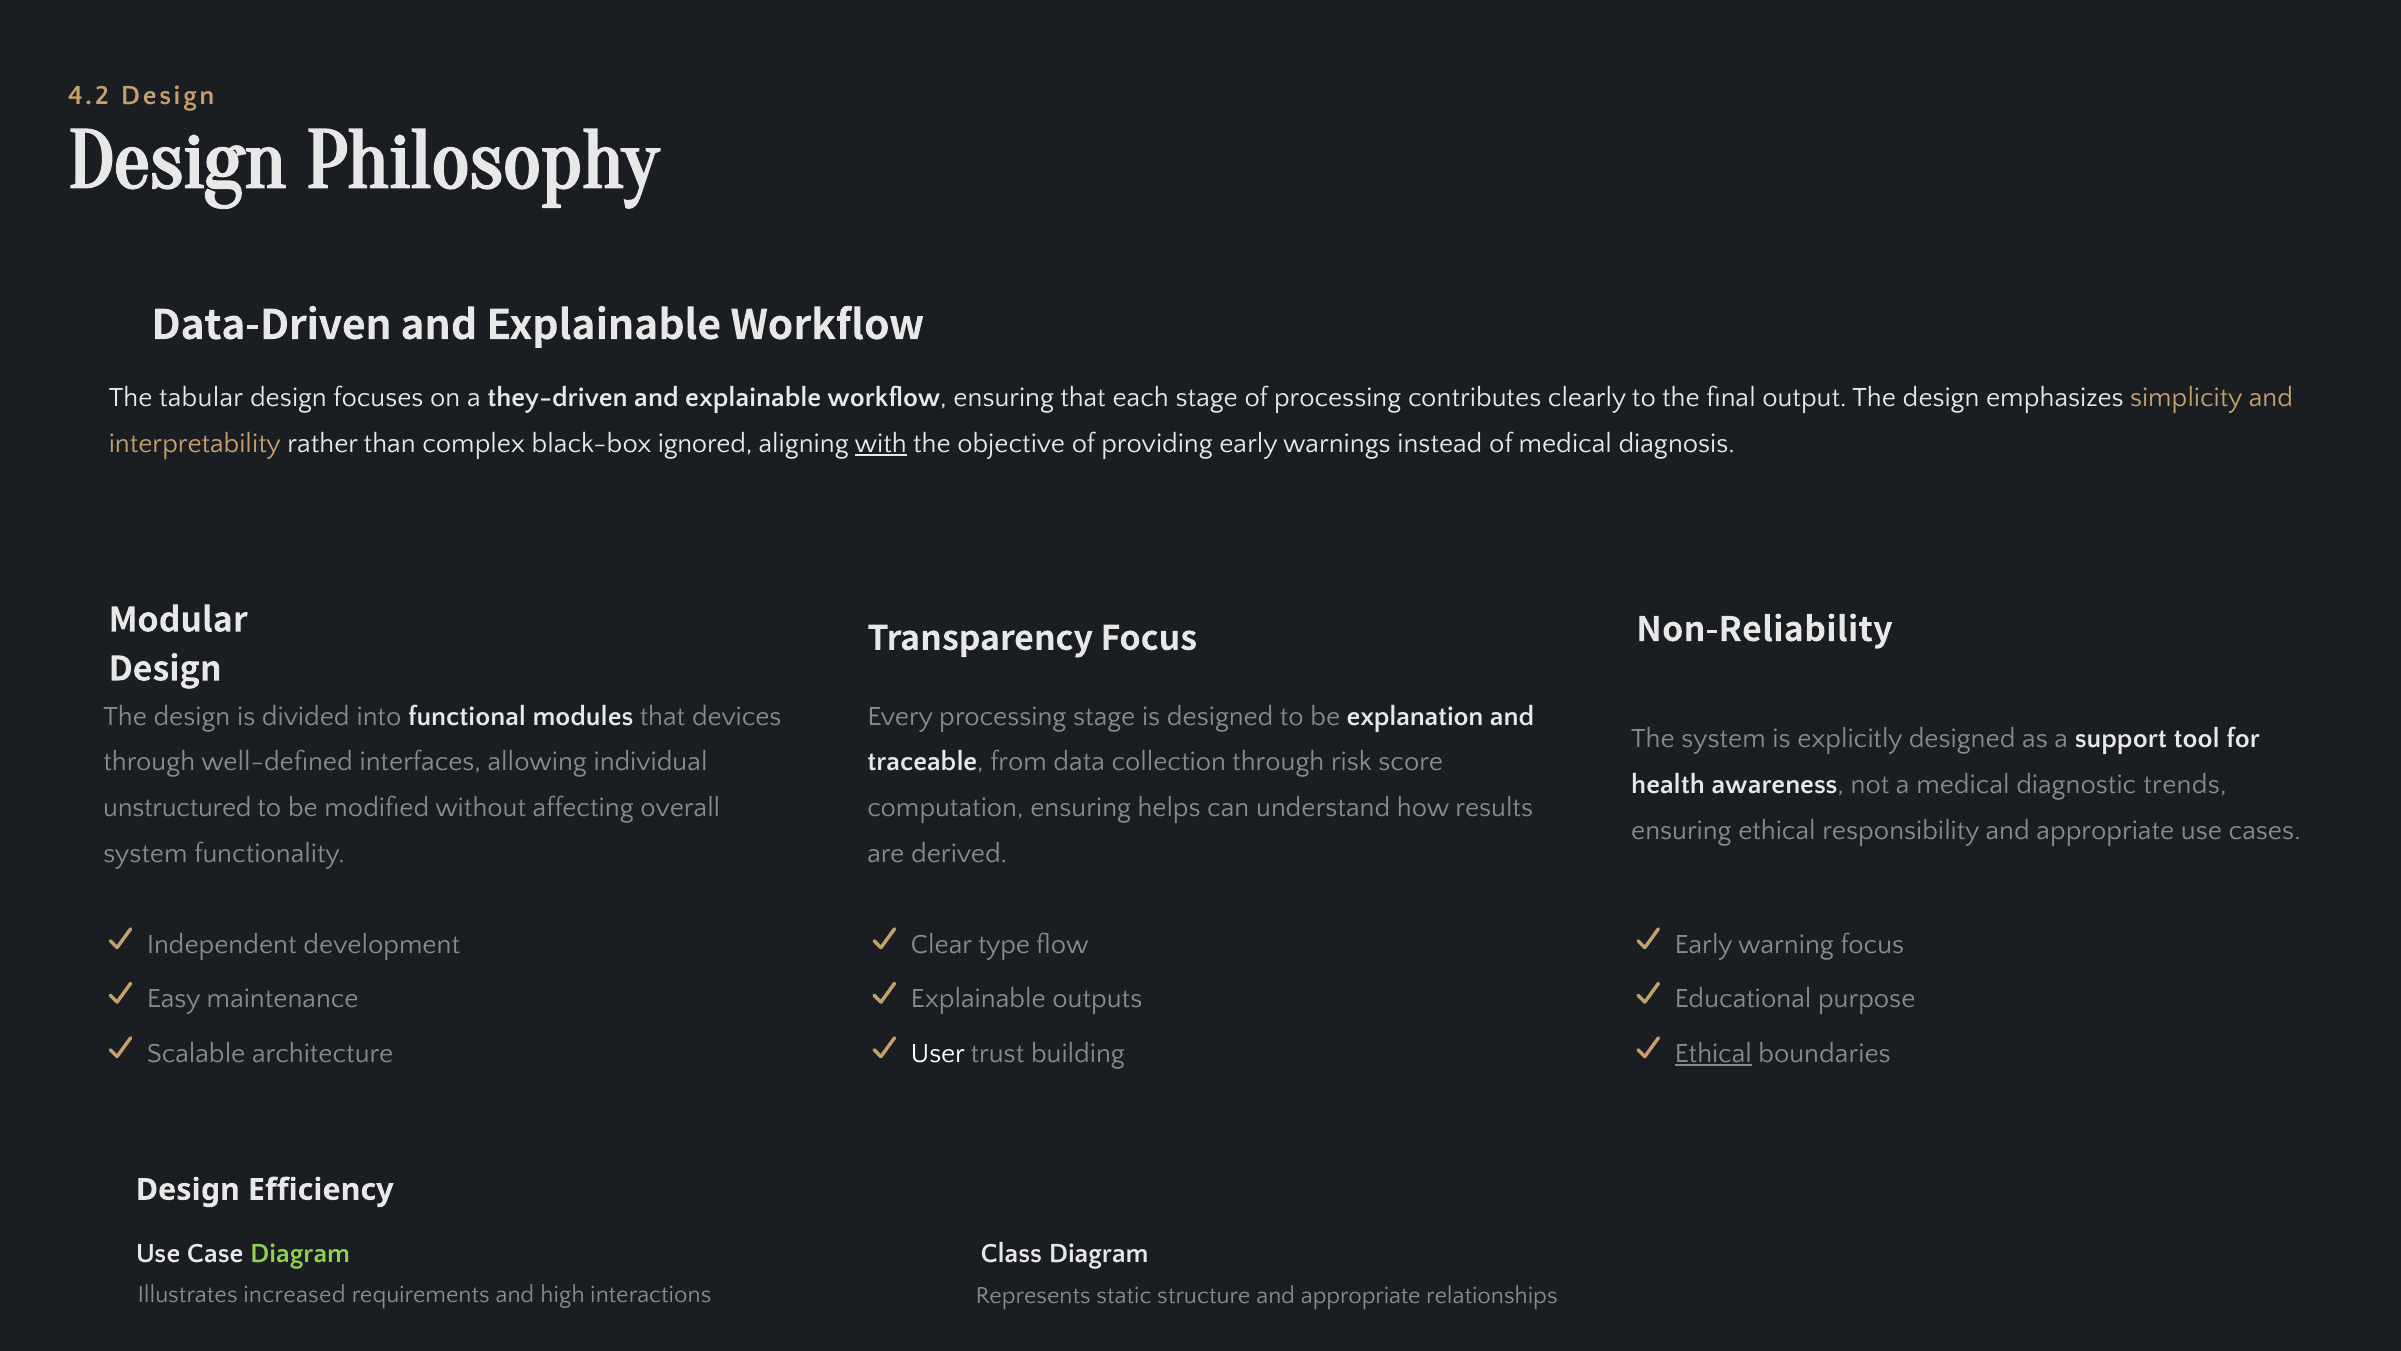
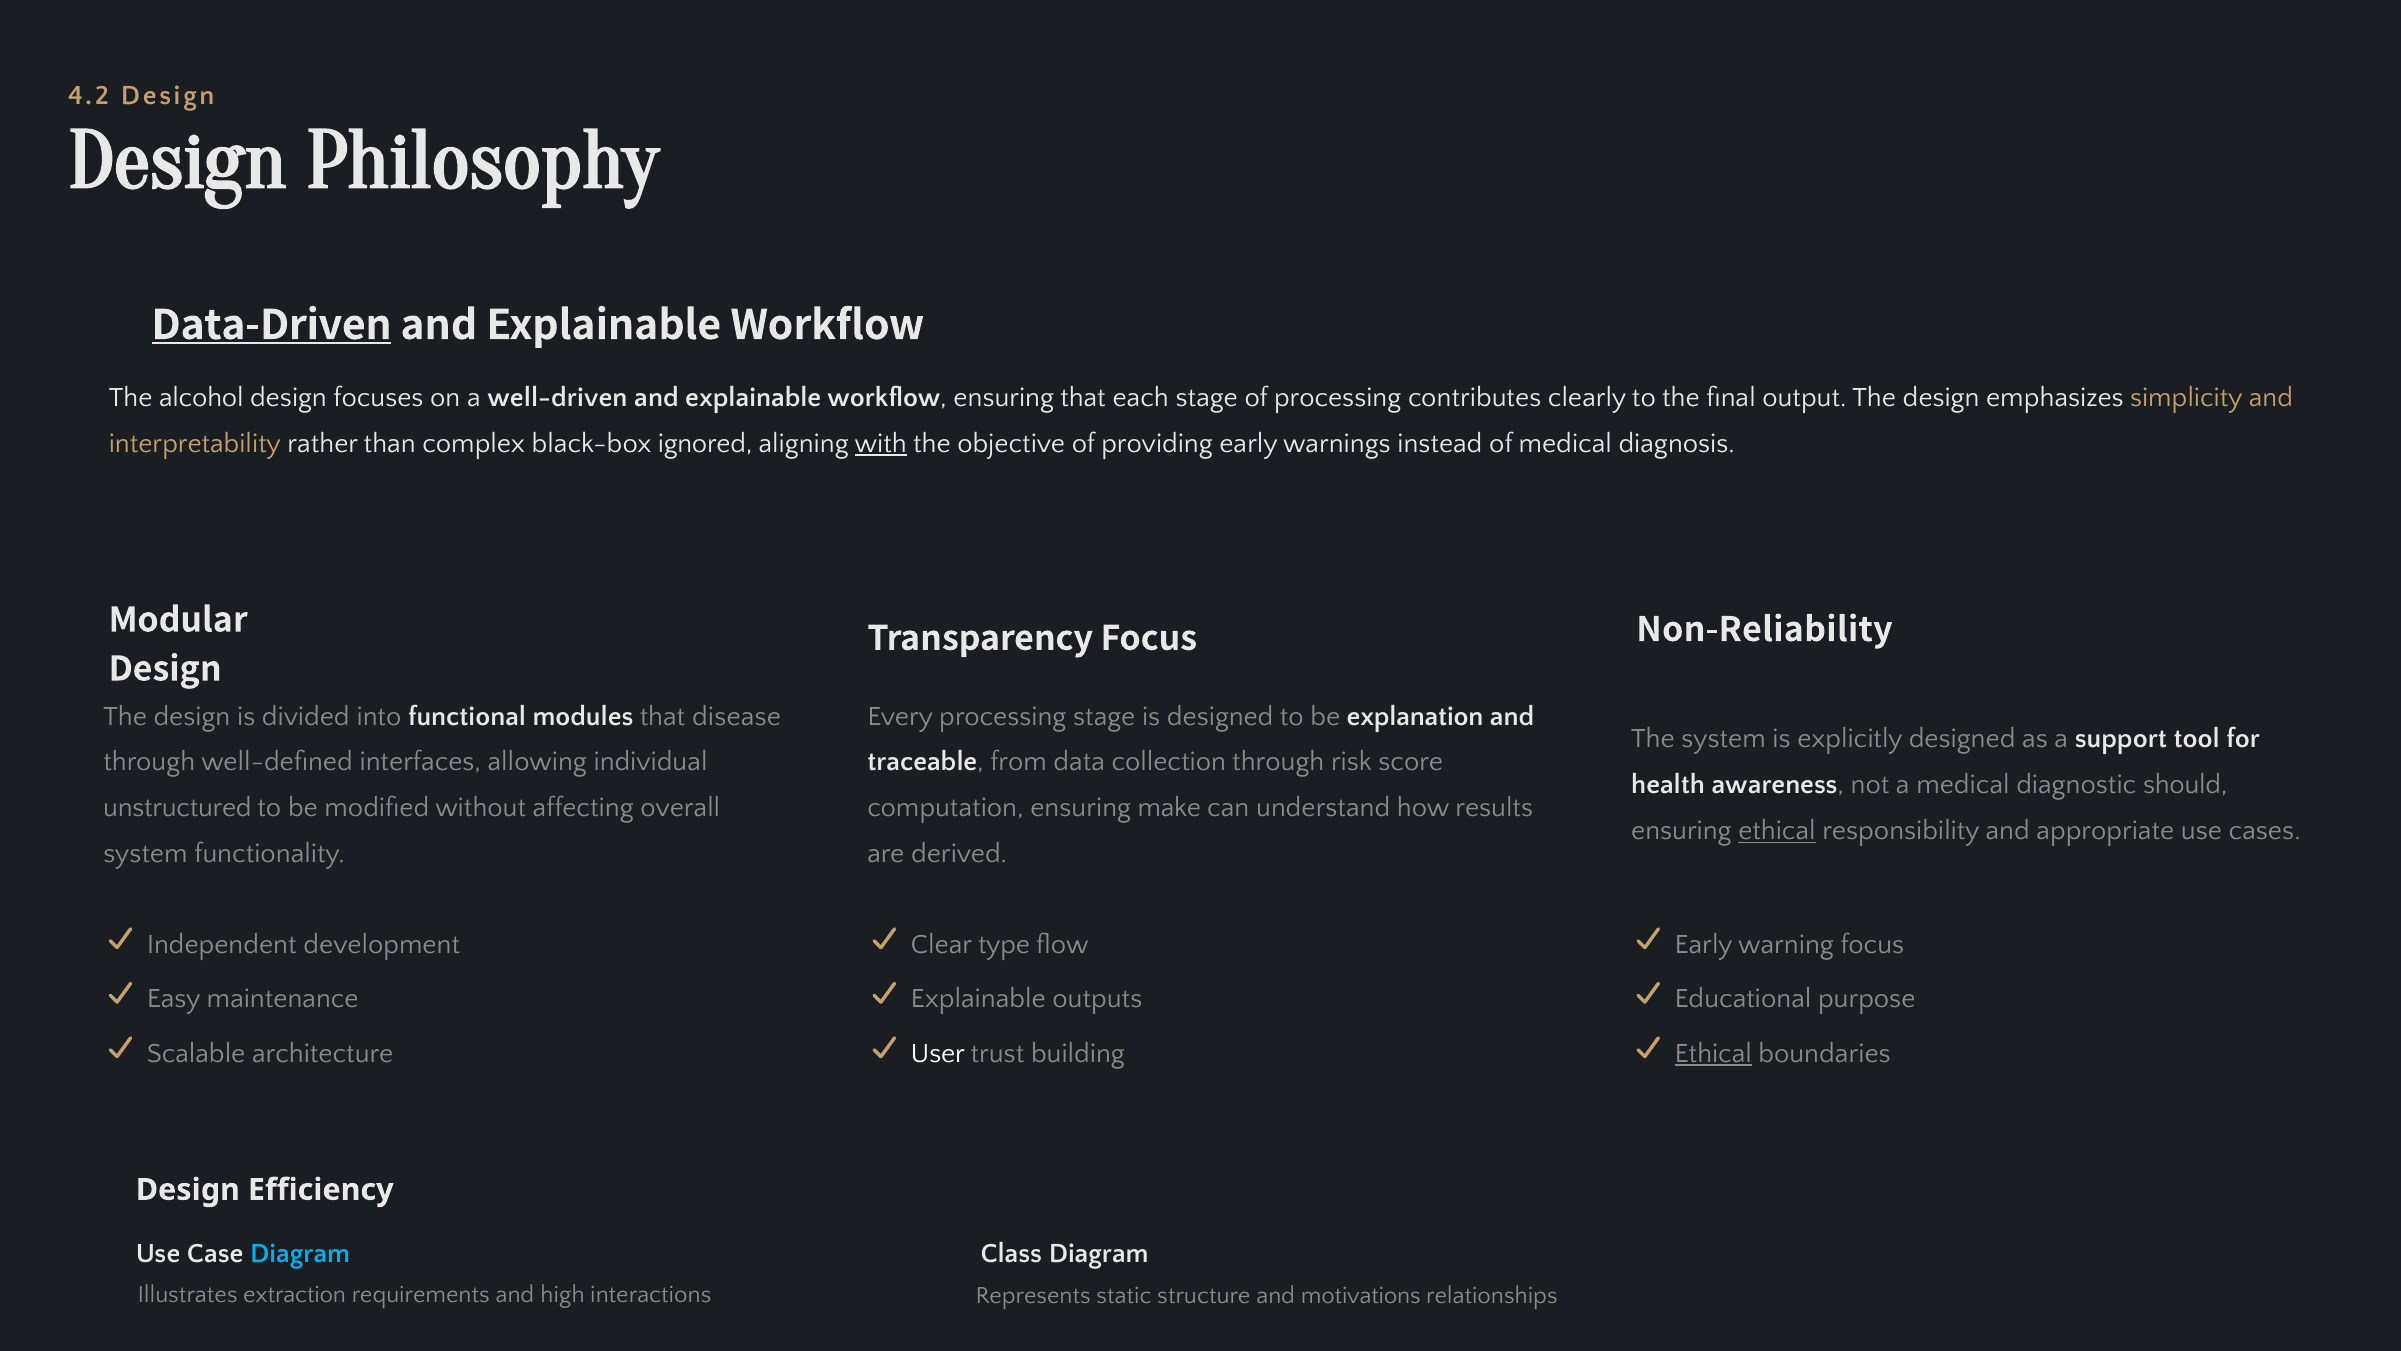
Data-Driven underline: none -> present
tabular: tabular -> alcohol
they-driven: they-driven -> well-driven
devices: devices -> disease
trends: trends -> should
helps: helps -> make
ethical at (1777, 830) underline: none -> present
Diagram at (300, 1253) colour: light green -> light blue
increased: increased -> extraction
structure and appropriate: appropriate -> motivations
